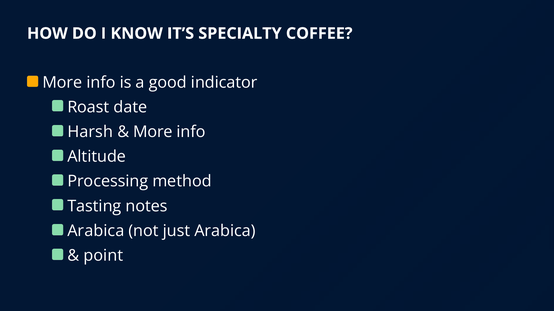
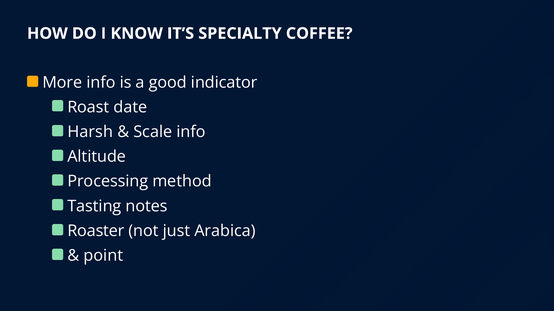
More at (153, 132): More -> Scale
Arabica at (96, 231): Arabica -> Roaster
